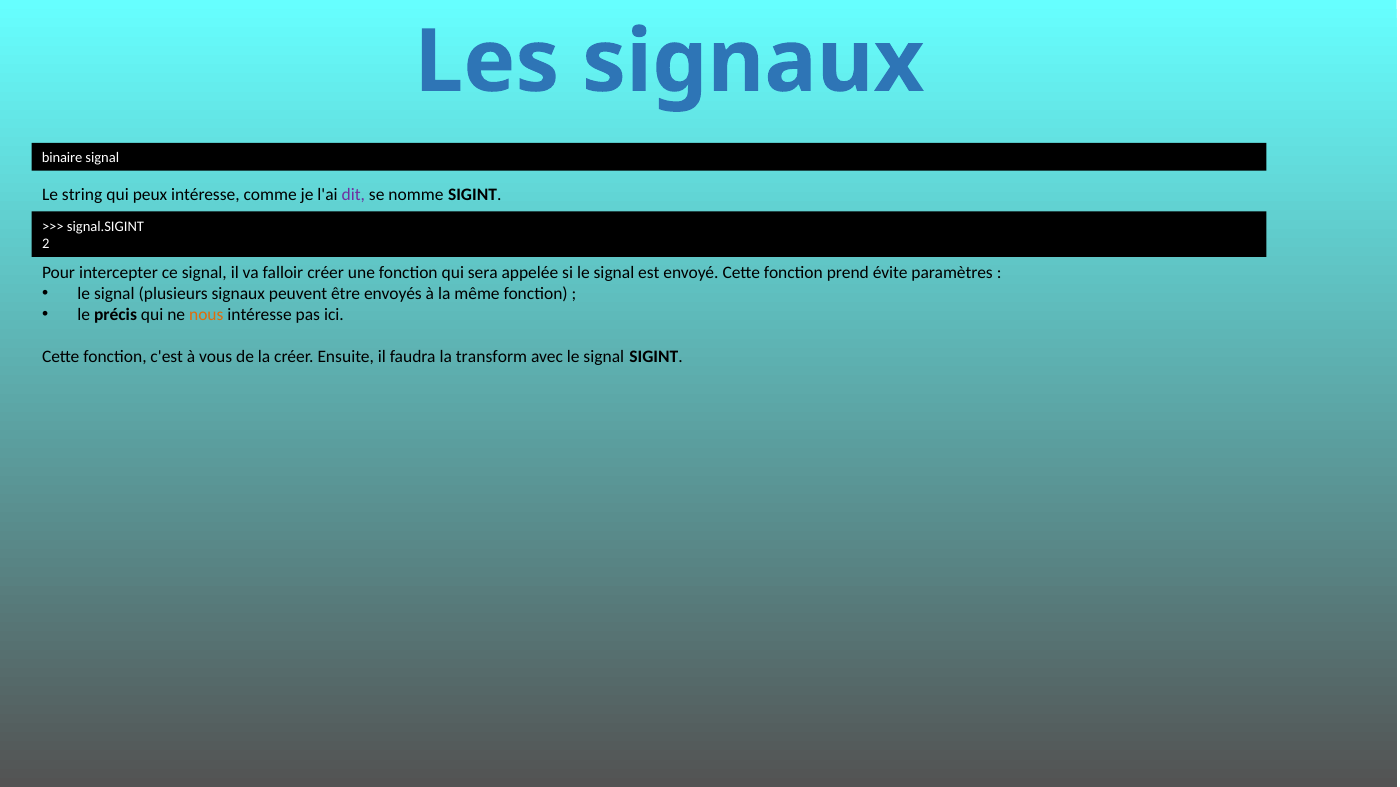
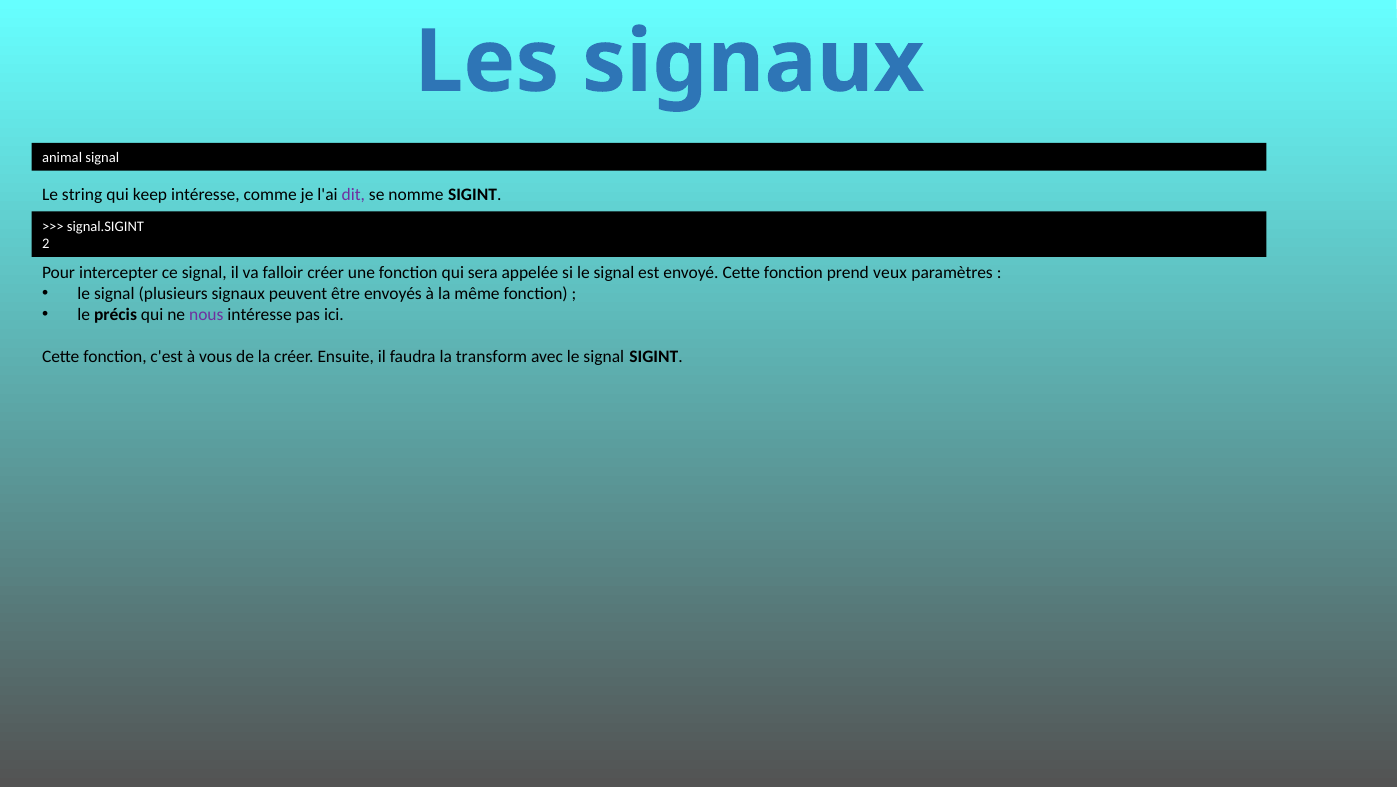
binaire: binaire -> animal
peux: peux -> keep
évite: évite -> veux
nous colour: orange -> purple
